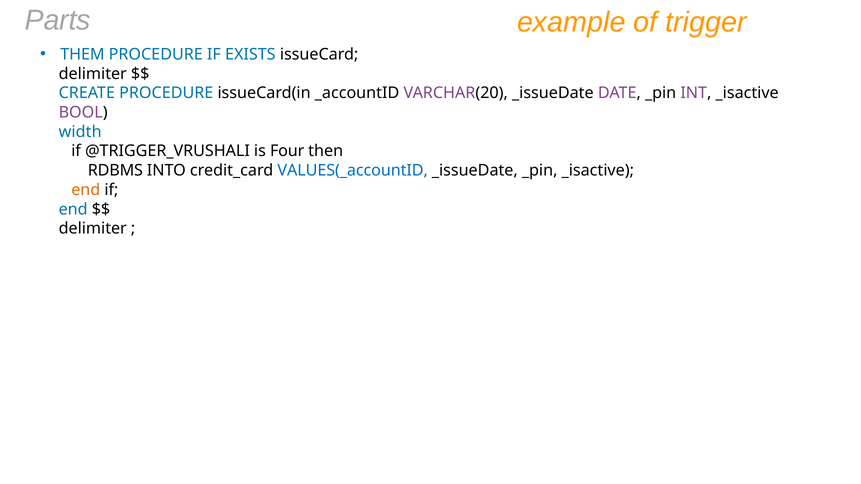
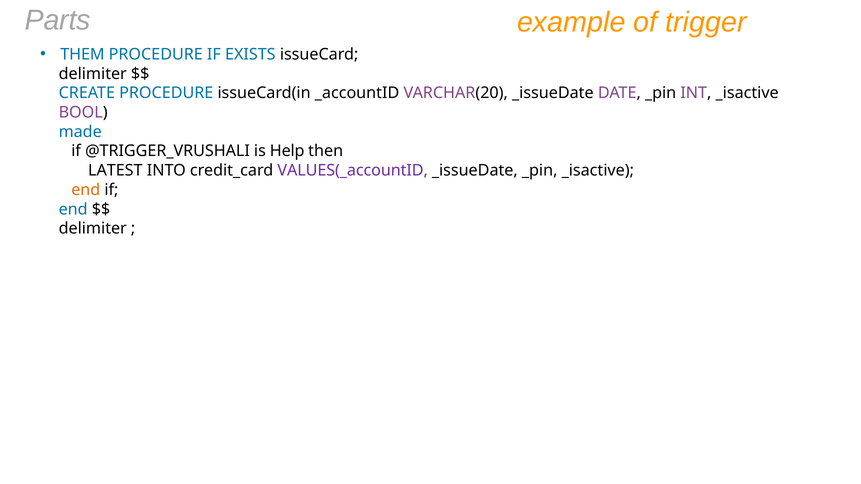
width: width -> made
Four: Four -> Help
RDBMS: RDBMS -> LATEST
VALUES(_accountID colour: blue -> purple
